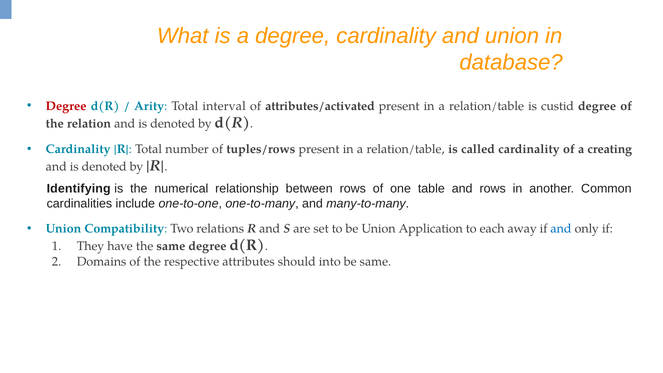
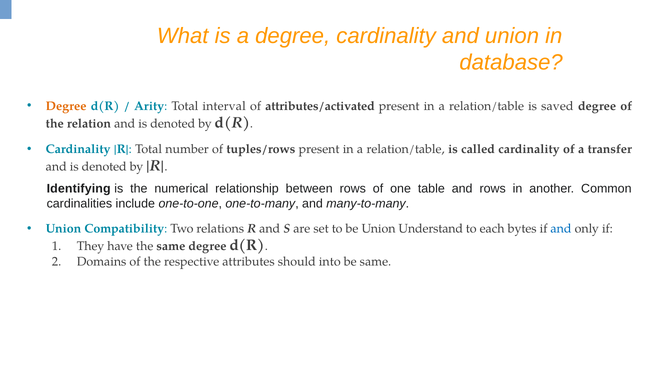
Degree at (66, 106) colour: red -> orange
custid: custid -> saved
creating: creating -> transfer
Application: Application -> Understand
away: away -> bytes
